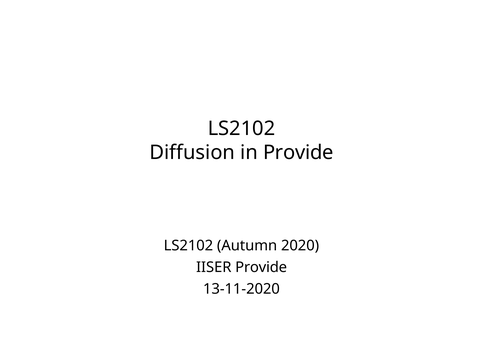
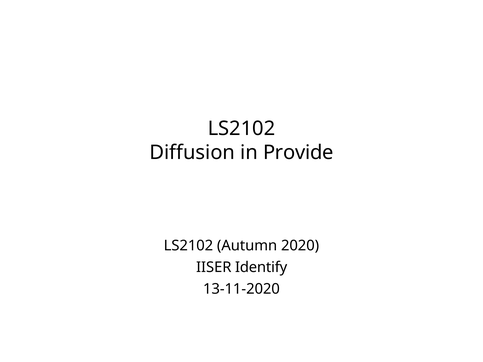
IISER Provide: Provide -> Identify
